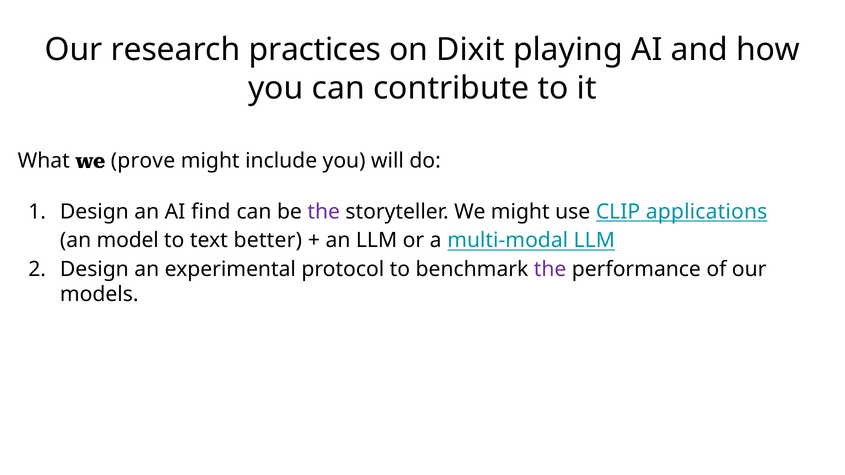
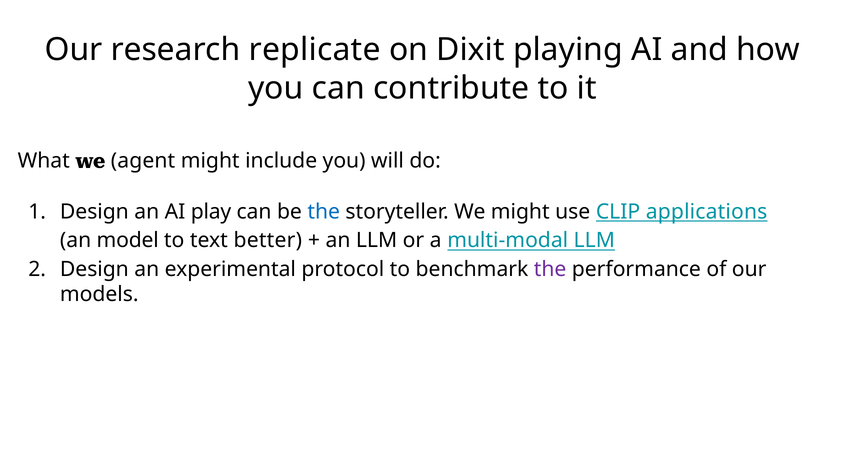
practices: practices -> replicate
prove: prove -> agent
find: find -> play
the at (324, 212) colour: purple -> blue
